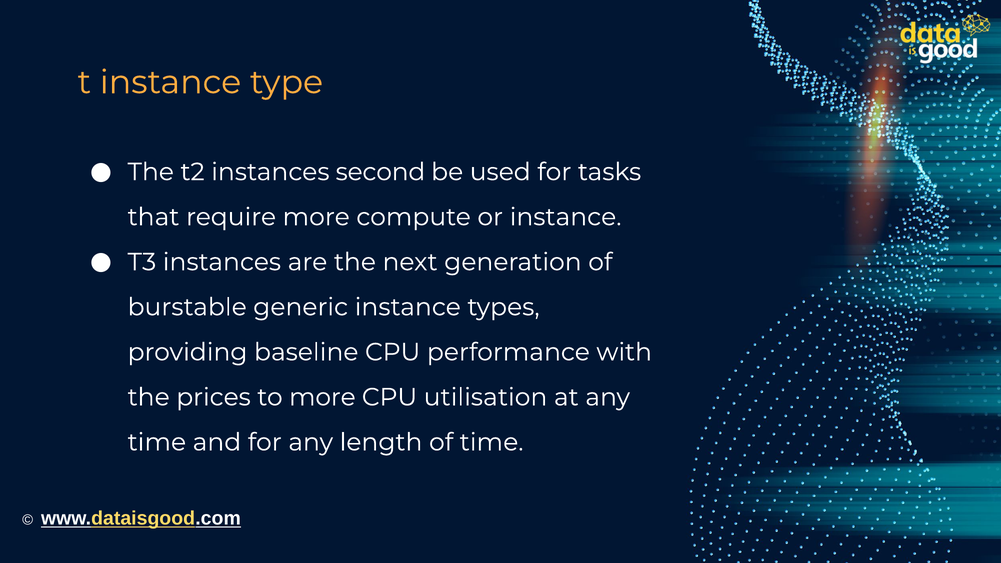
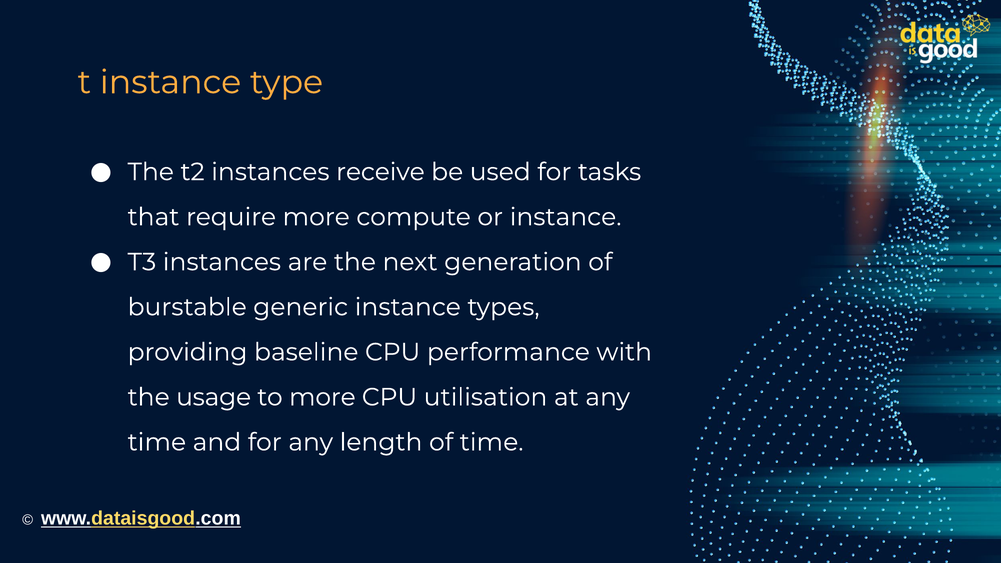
second: second -> receive
prices: prices -> usage
